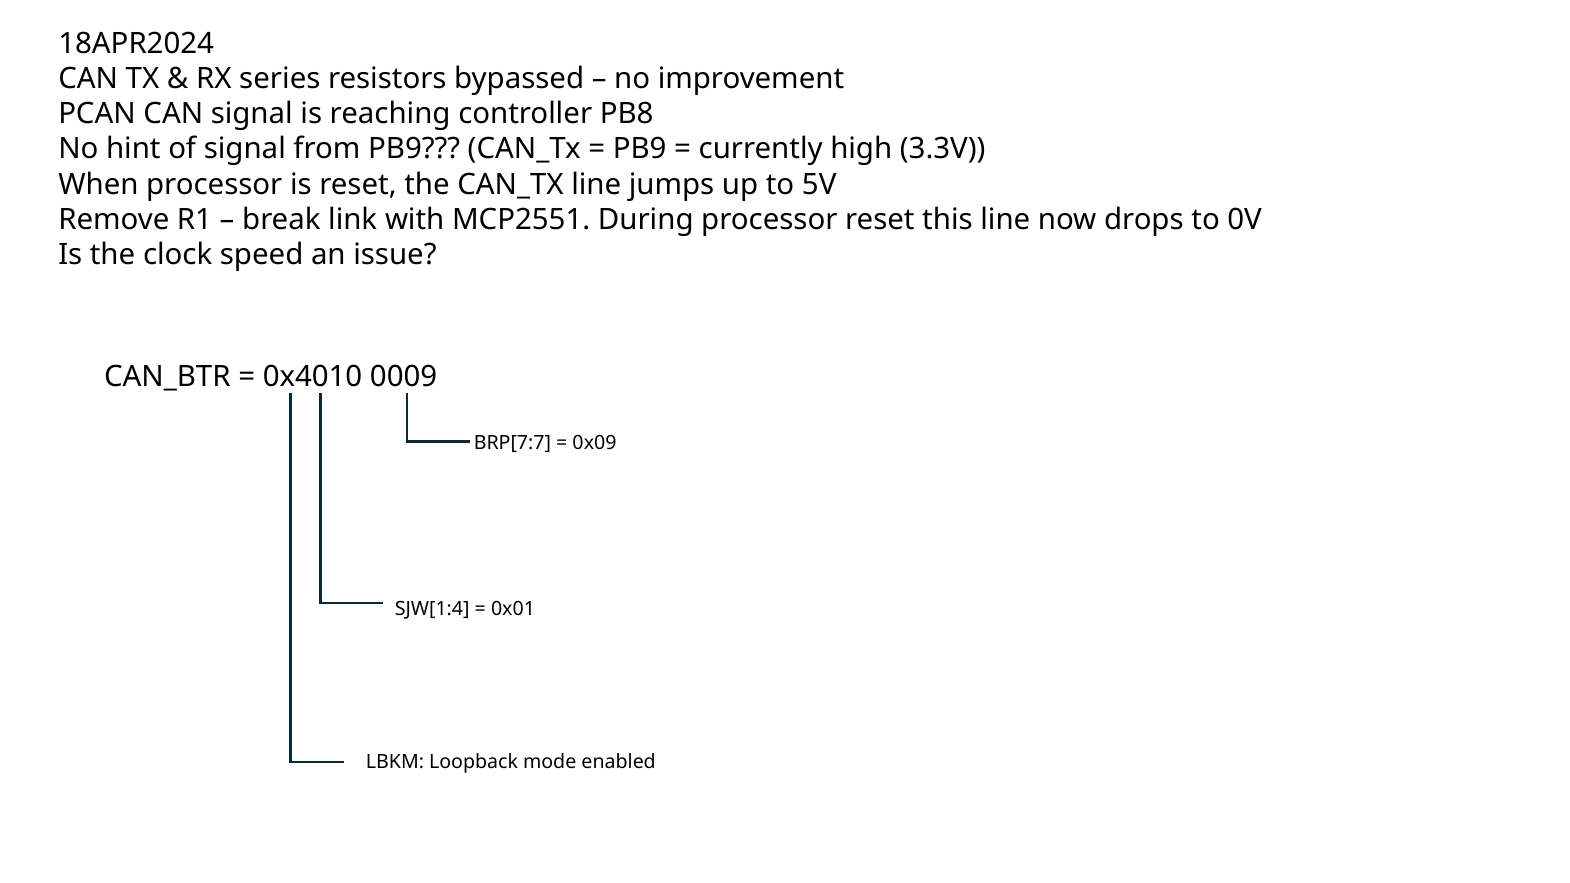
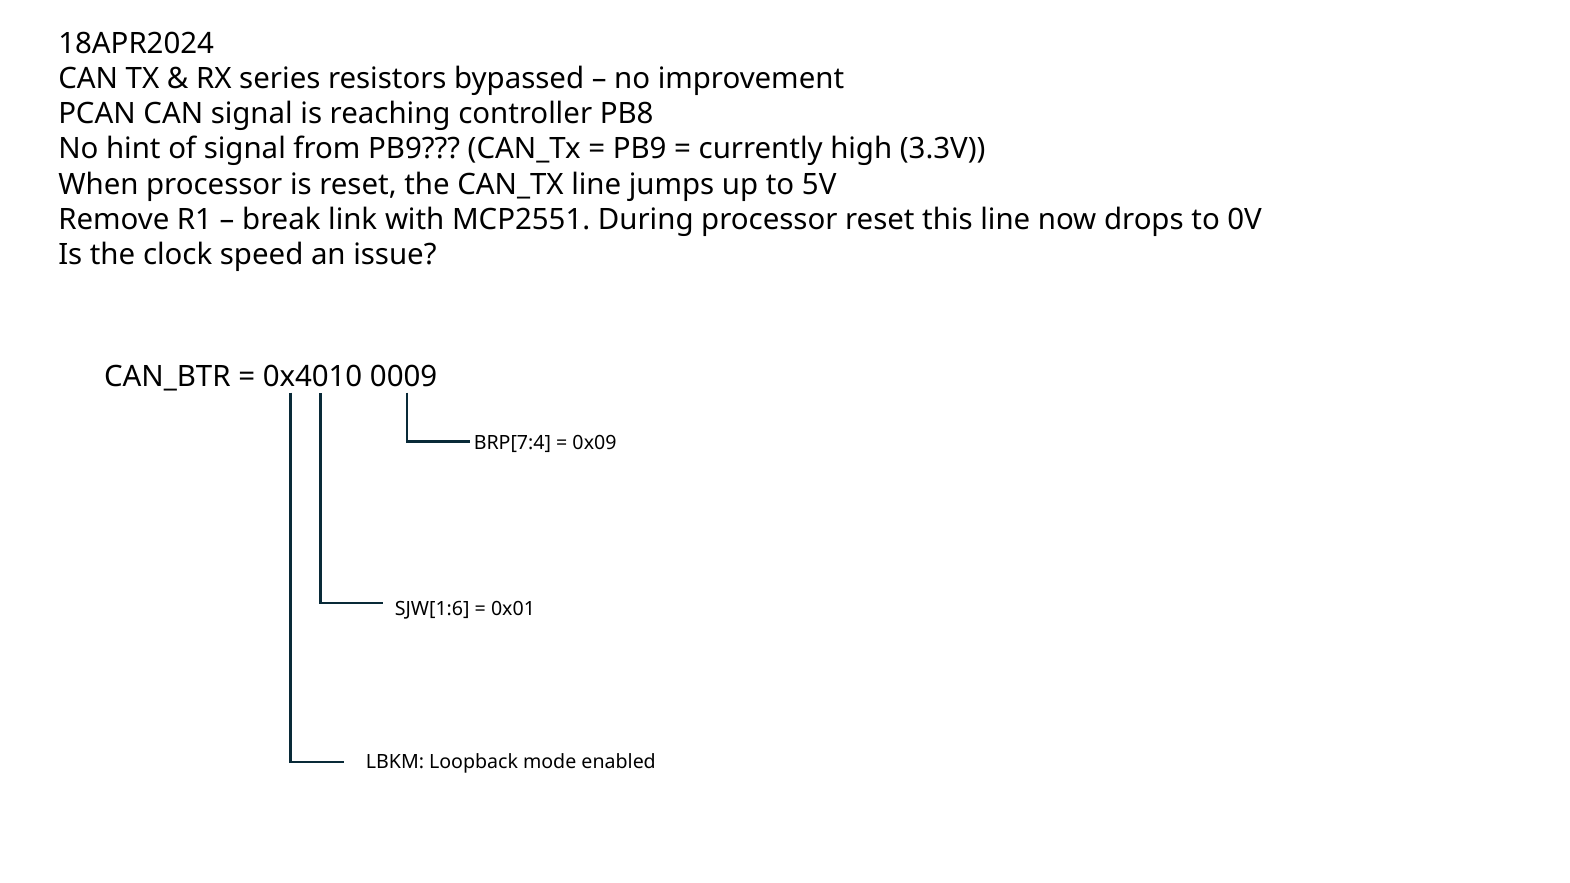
BRP[7:7: BRP[7:7 -> BRP[7:4
SJW[1:4: SJW[1:4 -> SJW[1:6
